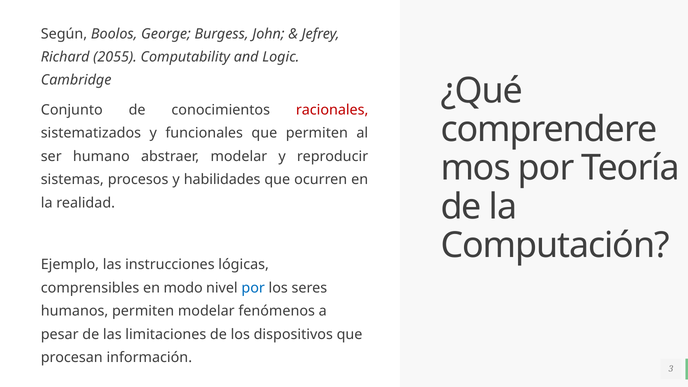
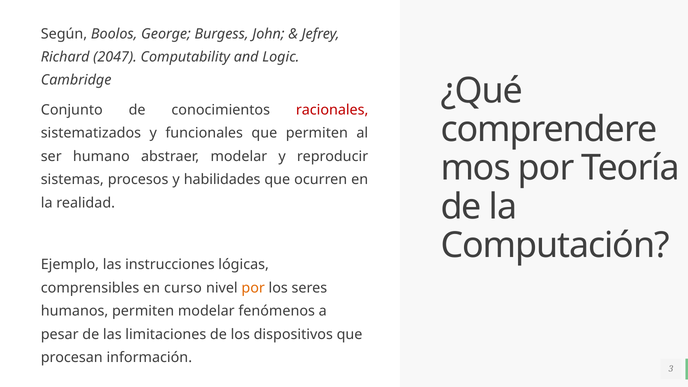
2055: 2055 -> 2047
modo: modo -> curso
por at (253, 288) colour: blue -> orange
